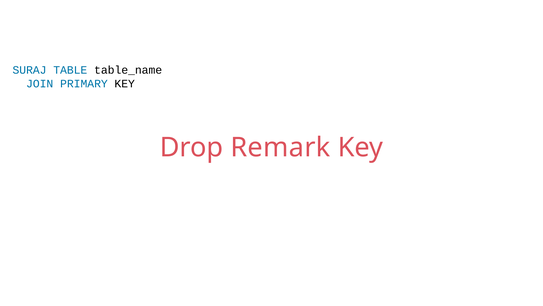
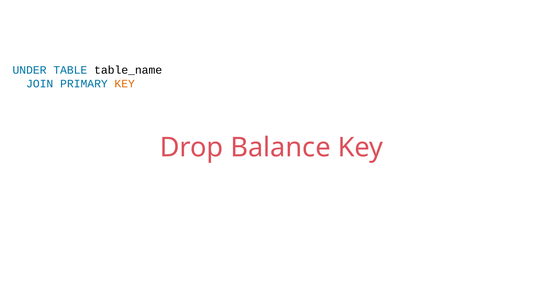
SURAJ: SURAJ -> UNDER
KEY at (125, 83) colour: black -> orange
Remark: Remark -> Balance
